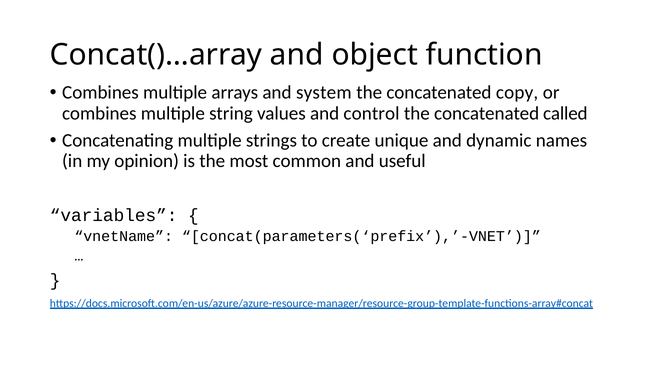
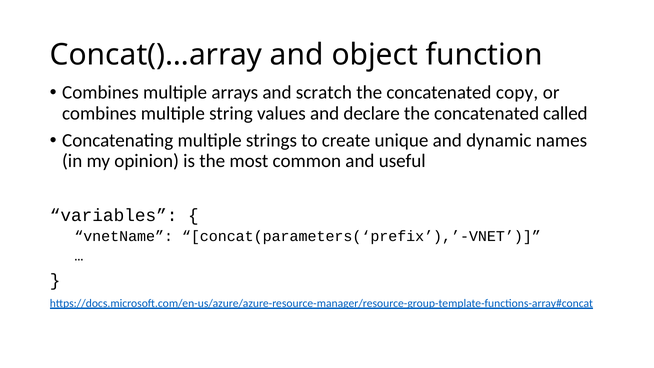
system: system -> scratch
control: control -> declare
